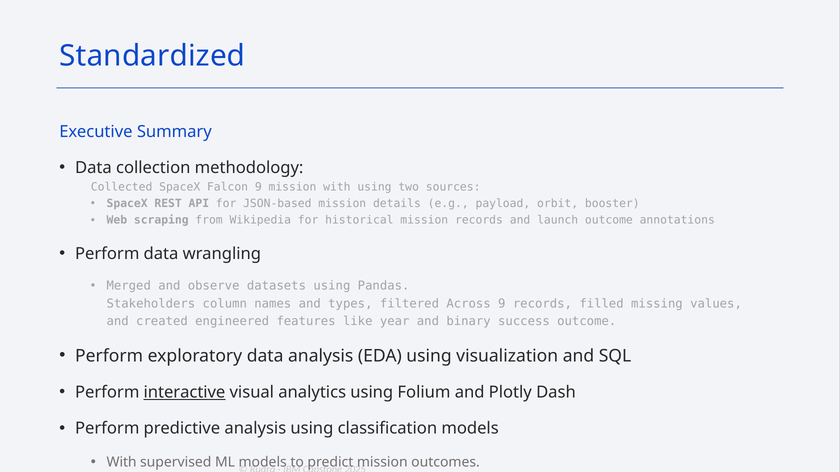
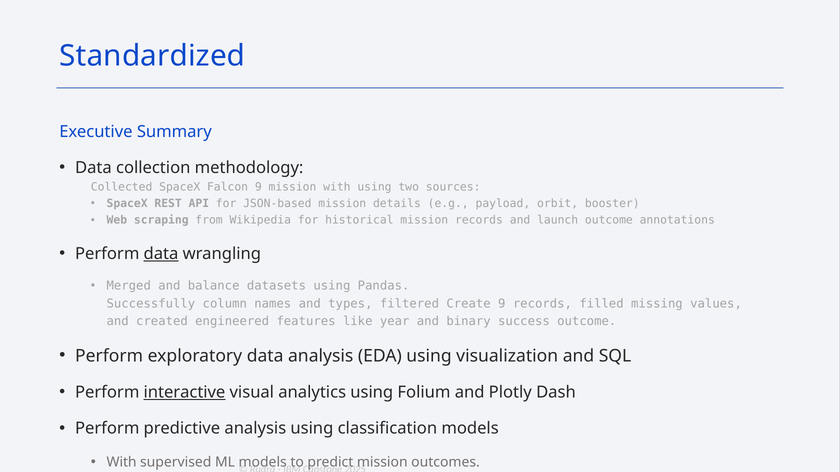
data at (161, 254) underline: none -> present
observe: observe -> balance
Stakeholders: Stakeholders -> Successfully
Across: Across -> Create
